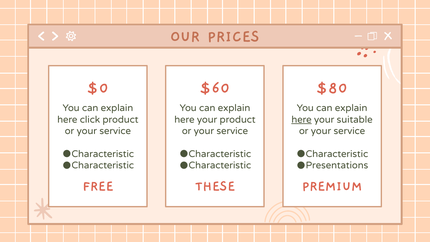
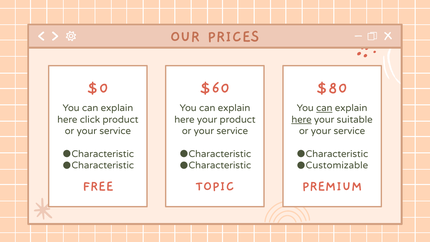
can at (324, 108) underline: none -> present
Presentations: Presentations -> Customizable
THESE: THESE -> TOPIC
